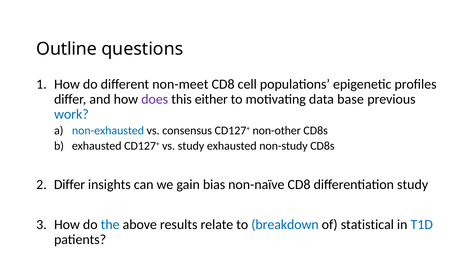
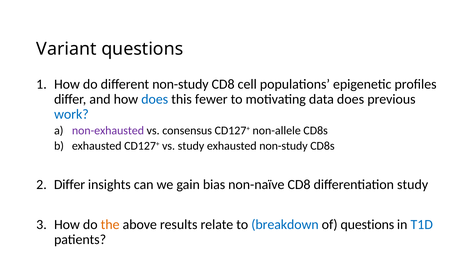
Outline: Outline -> Variant
different non-meet: non-meet -> non-study
does at (155, 99) colour: purple -> blue
either: either -> fewer
data base: base -> does
non-exhausted colour: blue -> purple
non-other: non-other -> non-allele
the colour: blue -> orange
of statistical: statistical -> questions
